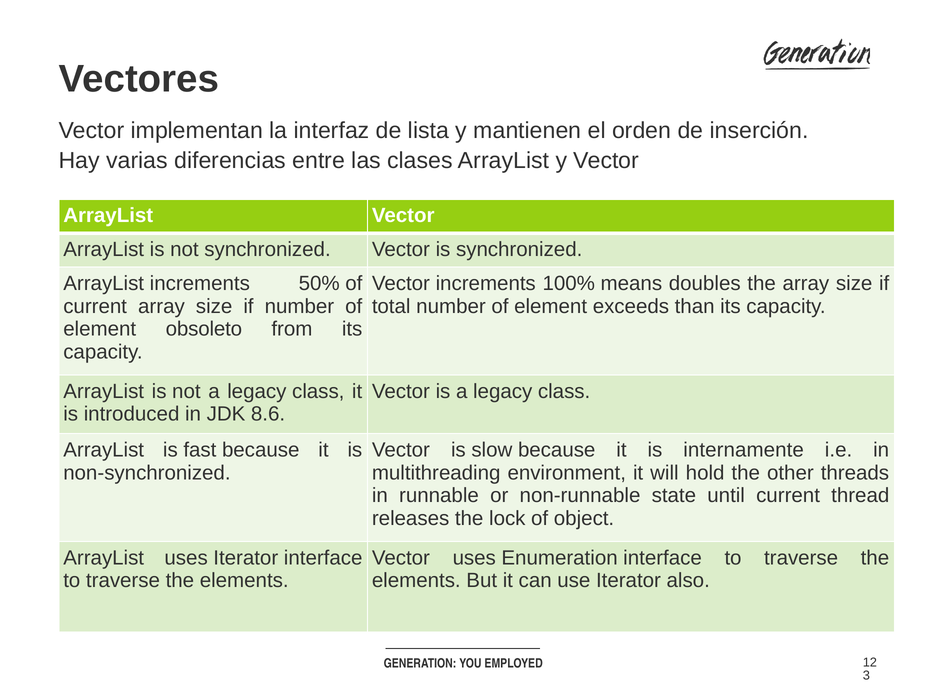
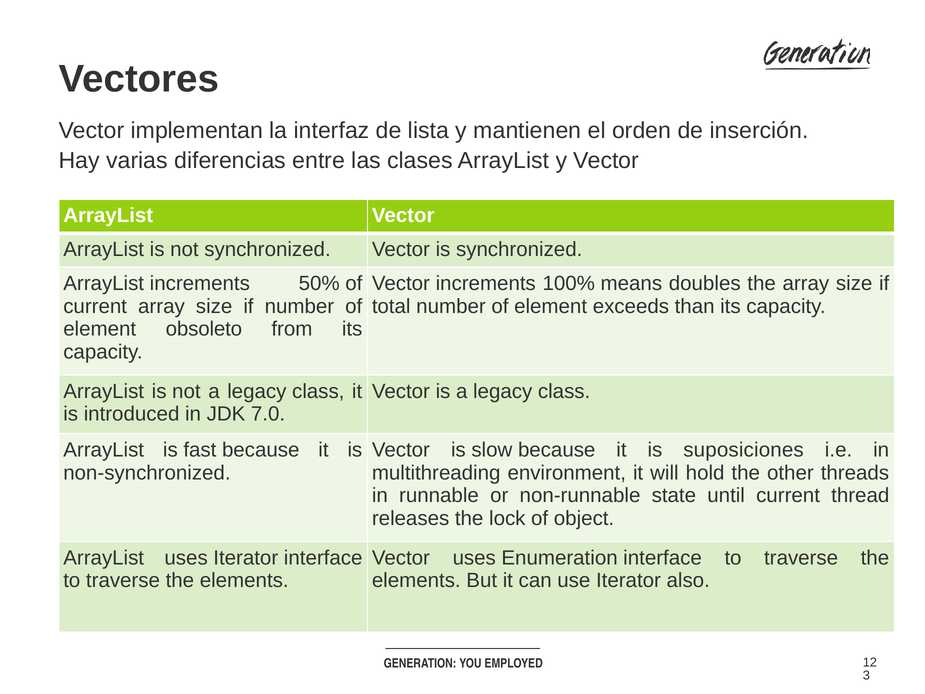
8.6: 8.6 -> 7.0
internamente: internamente -> suposiciones
